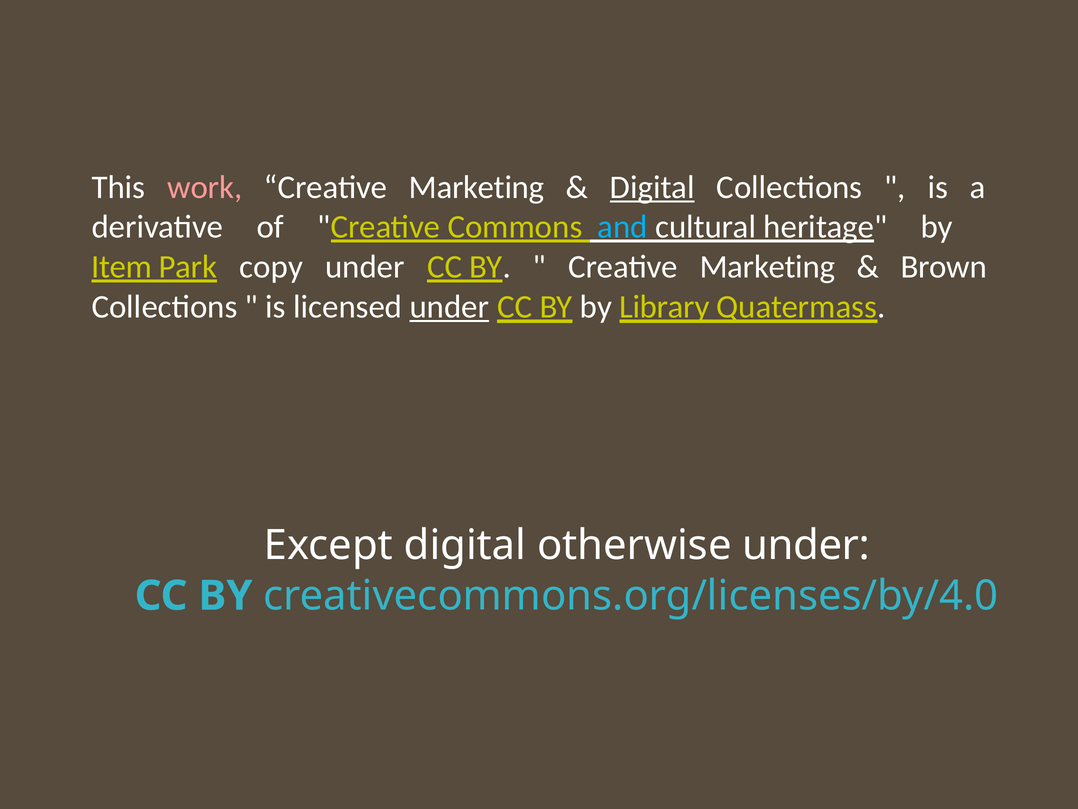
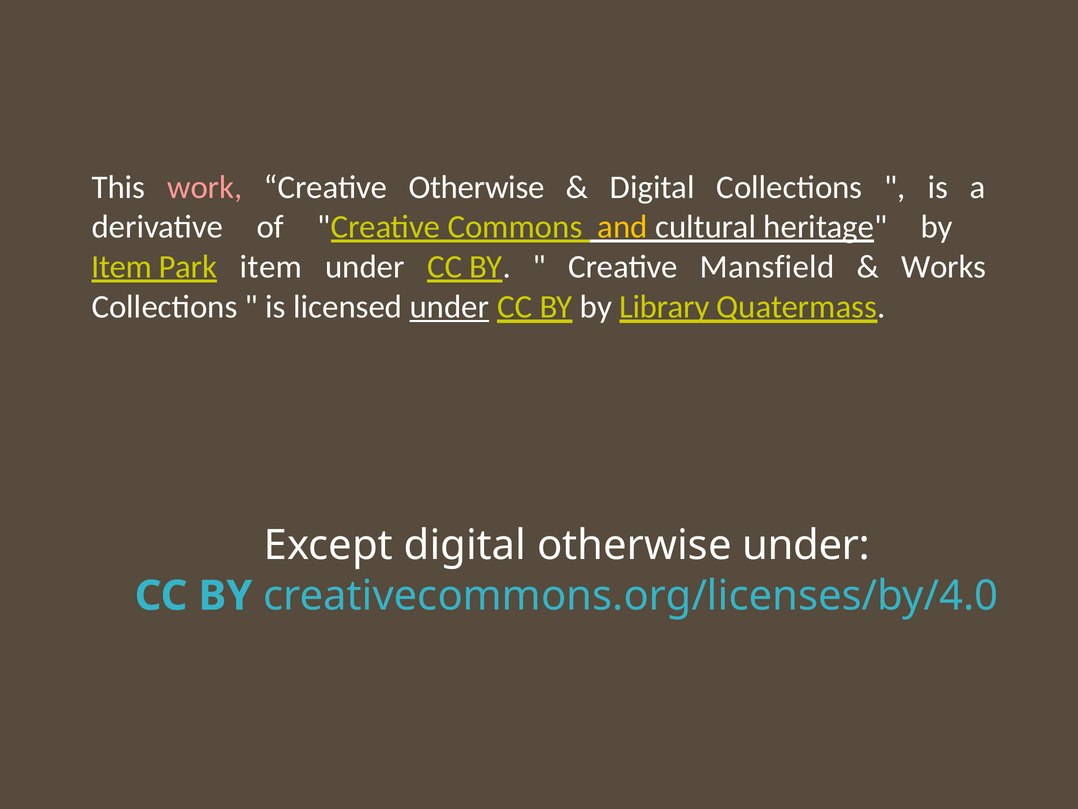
Marketing at (477, 187): Marketing -> Otherwise
Digital at (652, 187) underline: present -> none
and colour: light blue -> yellow
Park copy: copy -> item
Marketing at (767, 267): Marketing -> Mansfield
Brown: Brown -> Works
